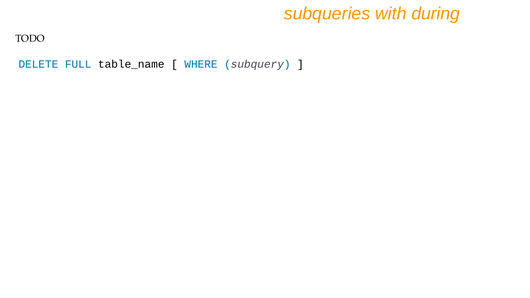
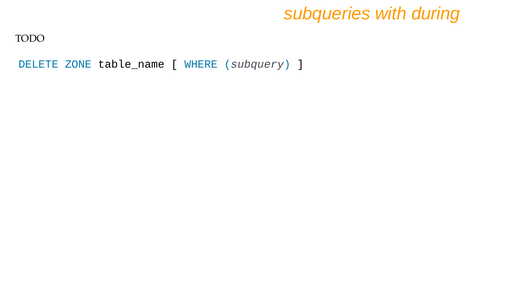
FULL: FULL -> ZONE
